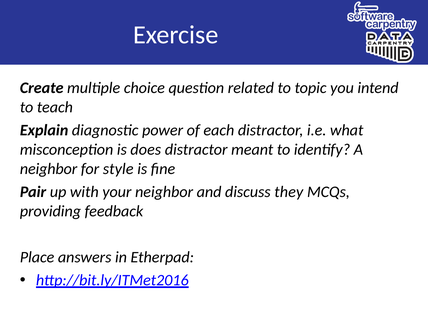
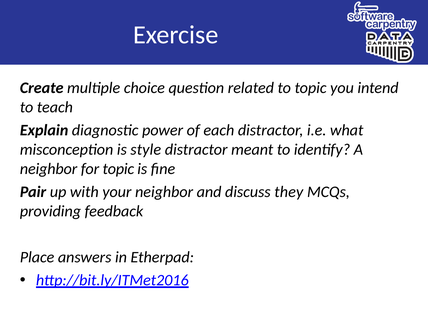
does: does -> style
for style: style -> topic
